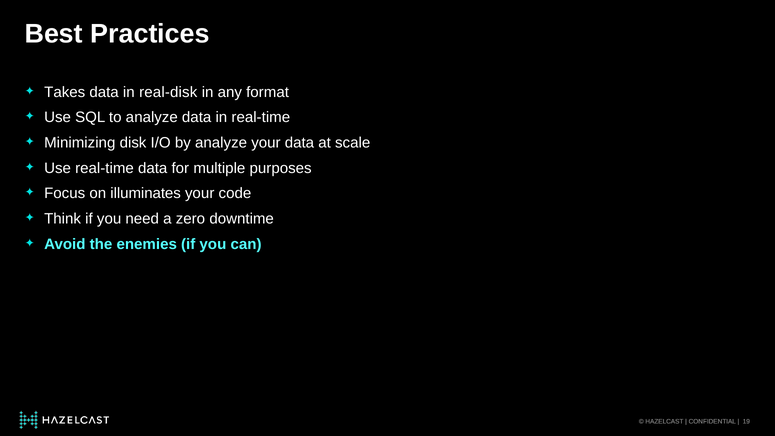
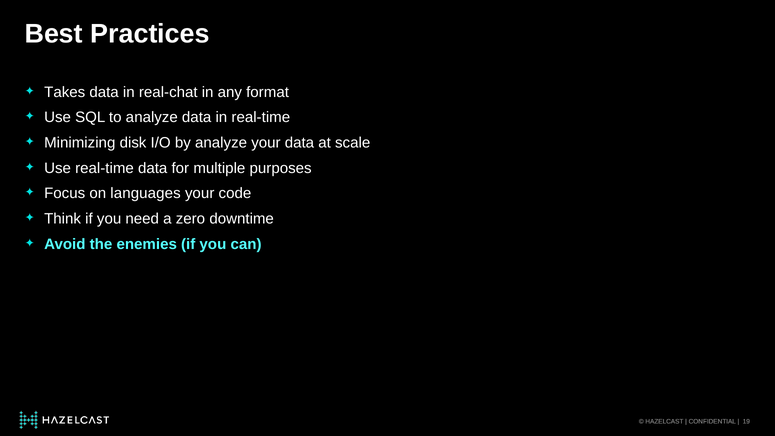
real-disk: real-disk -> real-chat
illuminates: illuminates -> languages
